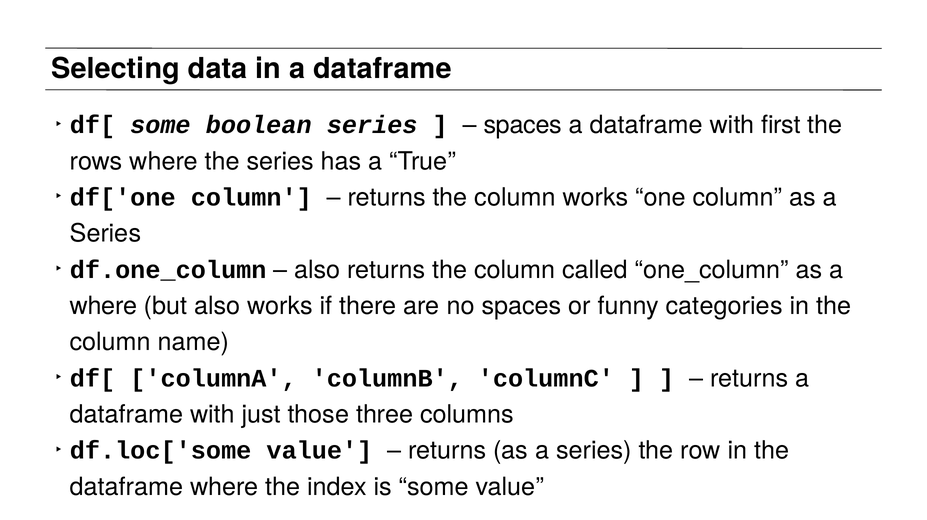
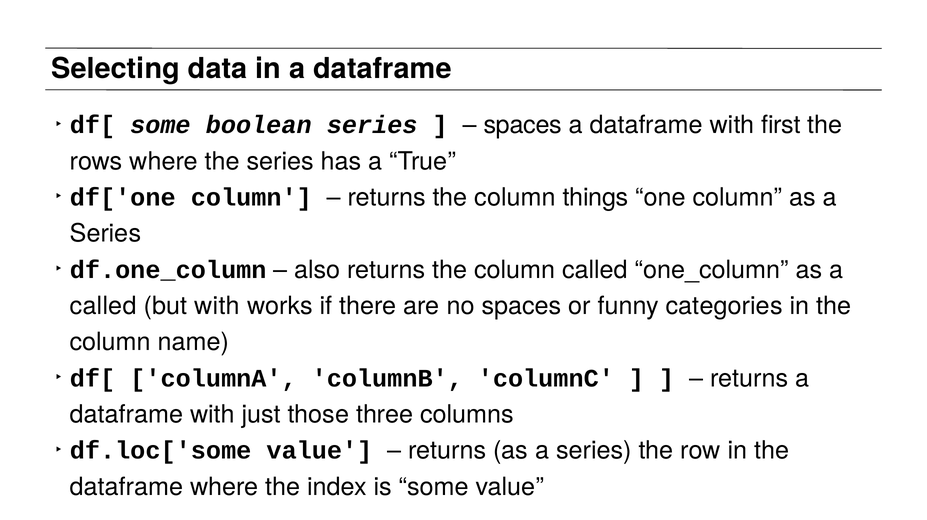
column works: works -> things
where at (103, 306): where -> called
but also: also -> with
